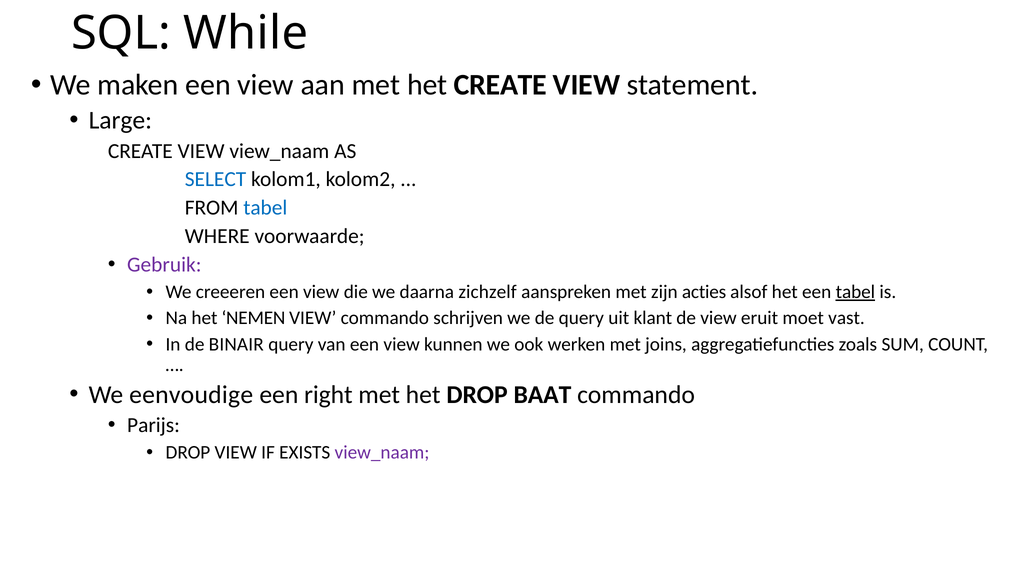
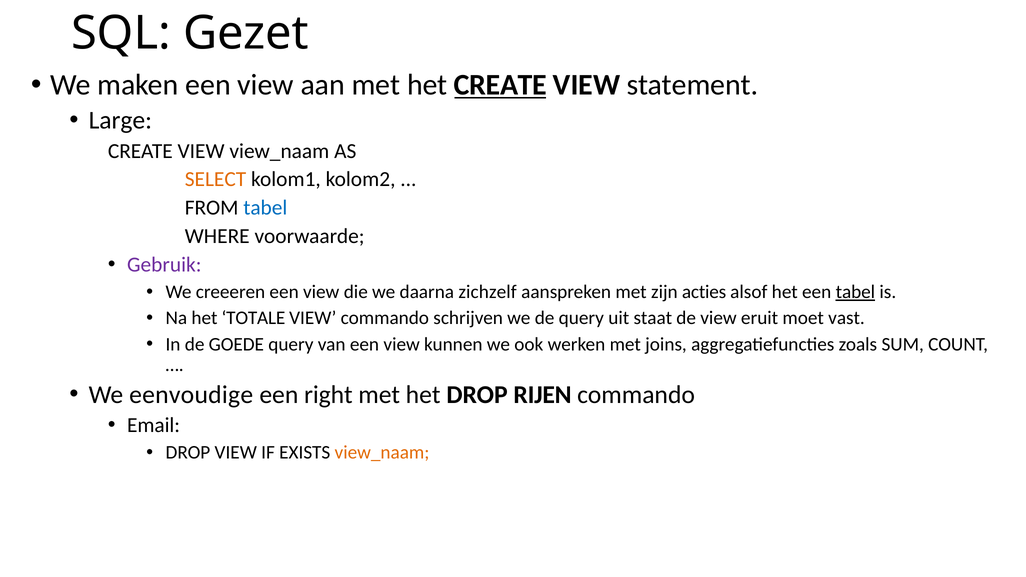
While: While -> Gezet
CREATE at (500, 85) underline: none -> present
SELECT colour: blue -> orange
NEMEN: NEMEN -> TOTALE
klant: klant -> staat
BINAIR: BINAIR -> GOEDE
BAAT: BAAT -> RIJEN
Parijs: Parijs -> Email
view_naam at (382, 453) colour: purple -> orange
